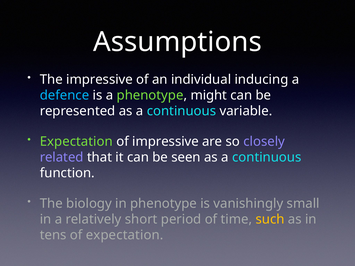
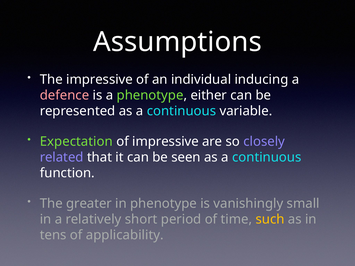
defence colour: light blue -> pink
might: might -> either
biology: biology -> greater
of expectation: expectation -> applicability
